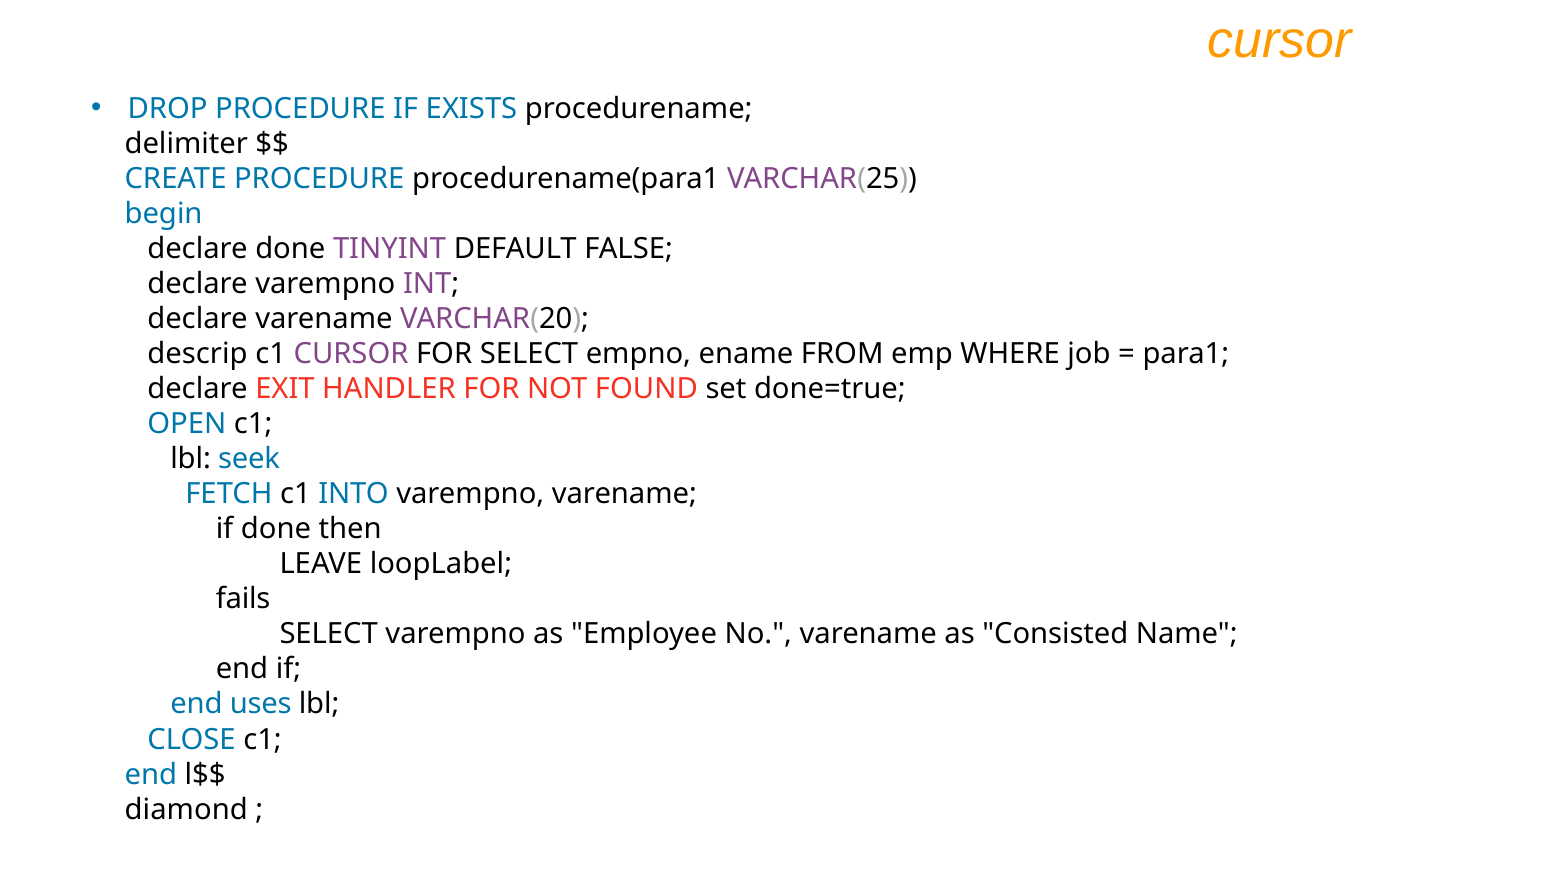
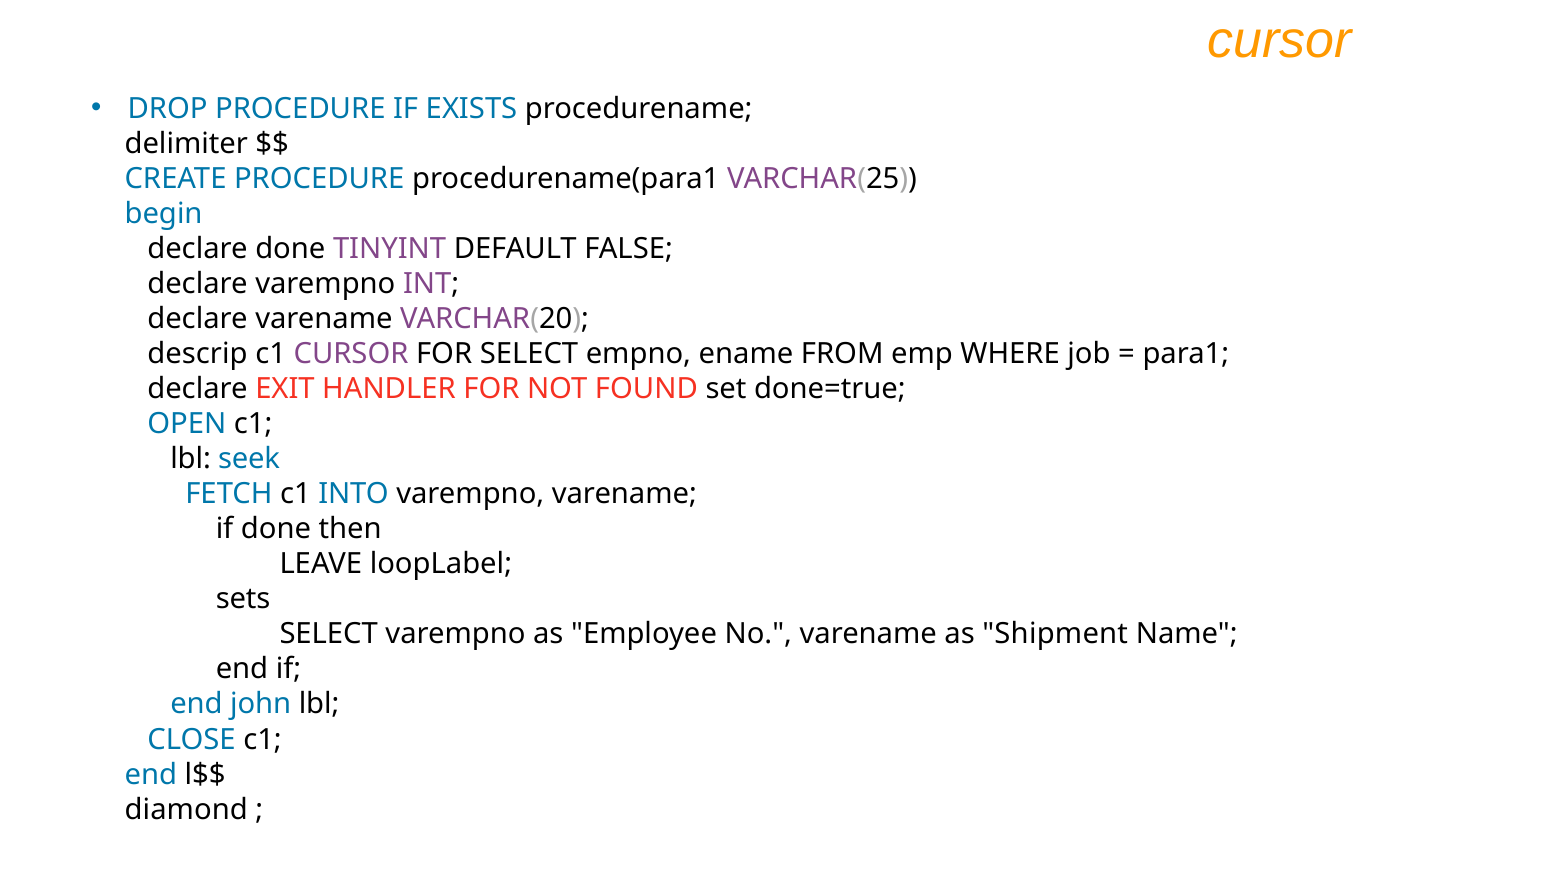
fails: fails -> sets
Consisted: Consisted -> Shipment
uses: uses -> john
